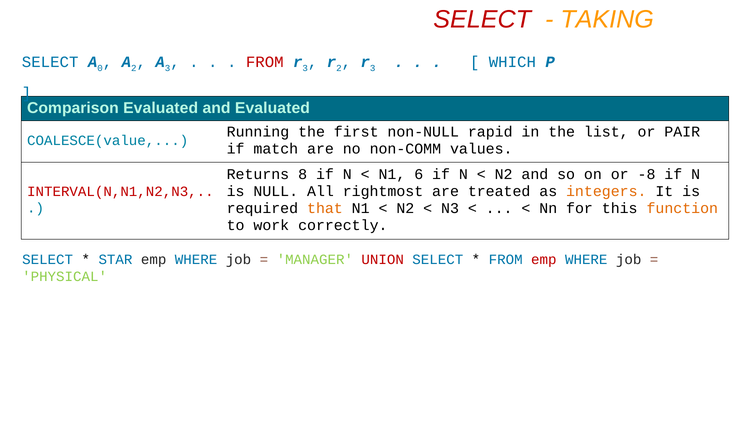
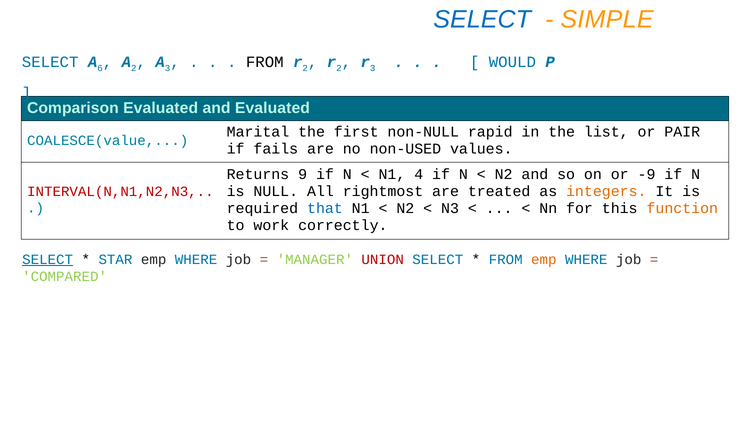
SELECT at (482, 20) colour: red -> blue
TAKING: TAKING -> SIMPLE
0: 0 -> 6
FROM at (265, 62) colour: red -> black
3 at (305, 68): 3 -> 2
WHICH: WHICH -> WOULD
Running: Running -> Marital
match: match -> fails
non-COMM: non-COMM -> non-USED
8: 8 -> 9
6: 6 -> 4
-8: -8 -> -9
that colour: orange -> blue
SELECT at (48, 259) underline: none -> present
emp at (544, 259) colour: red -> orange
PHYSICAL: PHYSICAL -> COMPARED
